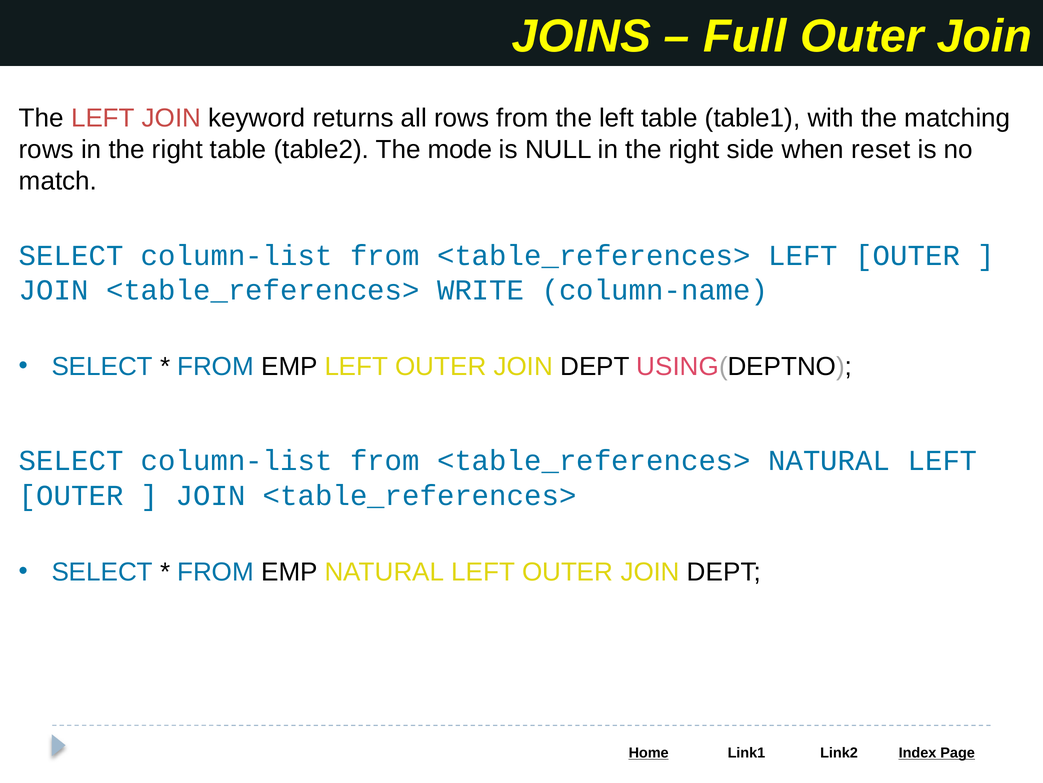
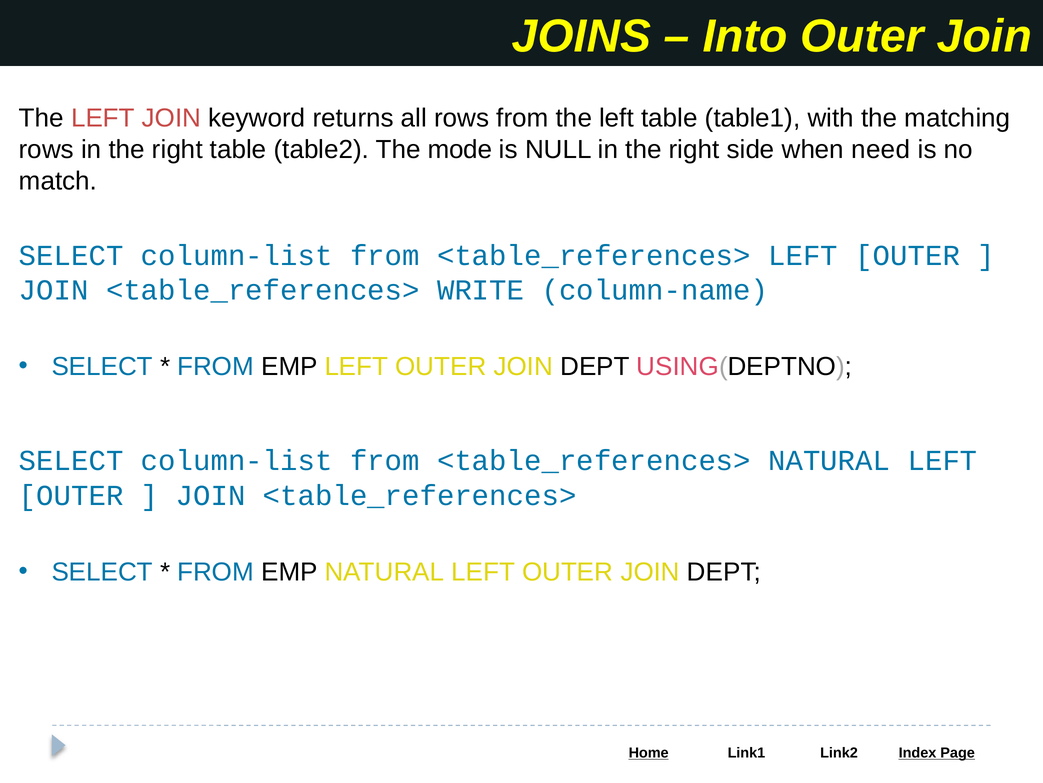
Full: Full -> Into
reset: reset -> need
